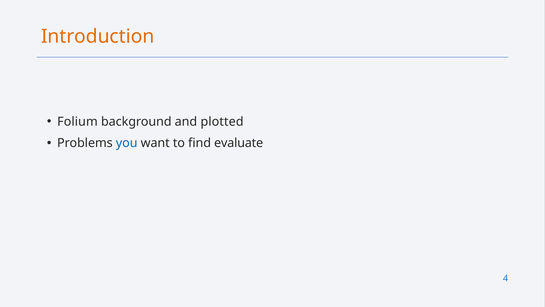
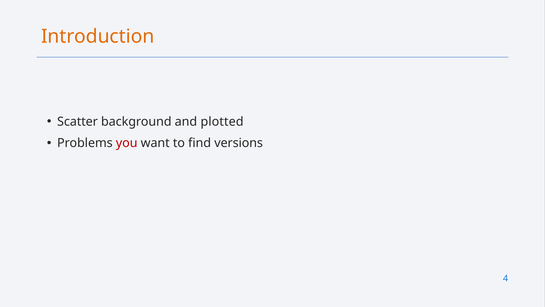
Folium: Folium -> Scatter
you colour: blue -> red
evaluate: evaluate -> versions
